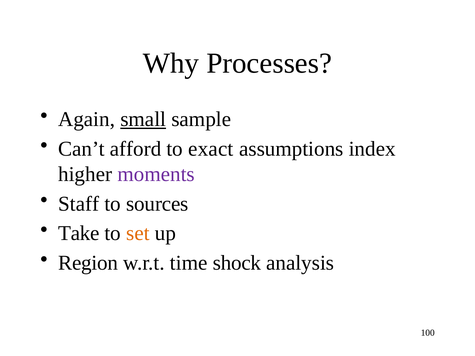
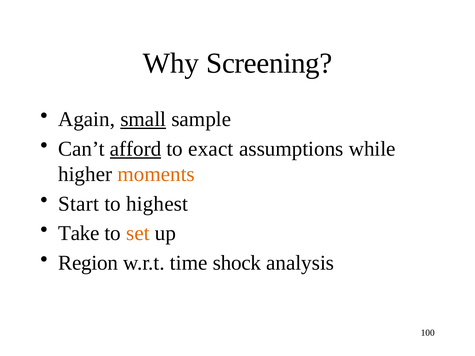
Processes: Processes -> Screening
afford underline: none -> present
index: index -> while
moments colour: purple -> orange
Staff: Staff -> Start
sources: sources -> highest
